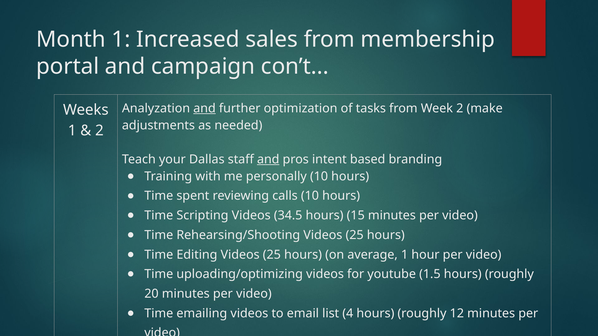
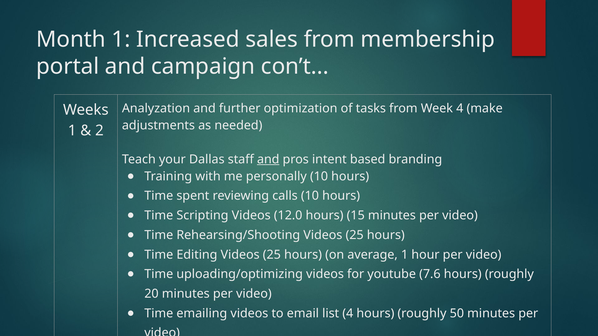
and at (204, 108) underline: present -> none
Week 2: 2 -> 4
34.5: 34.5 -> 12.0
1.5: 1.5 -> 7.6
12: 12 -> 50
